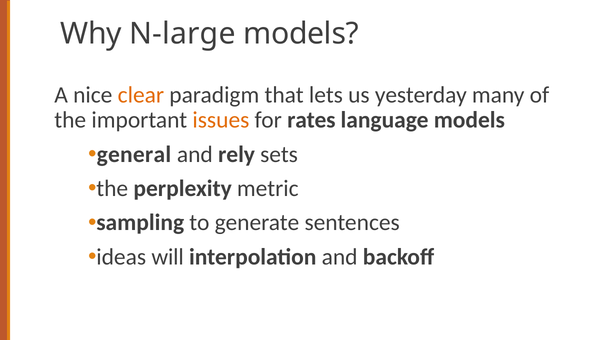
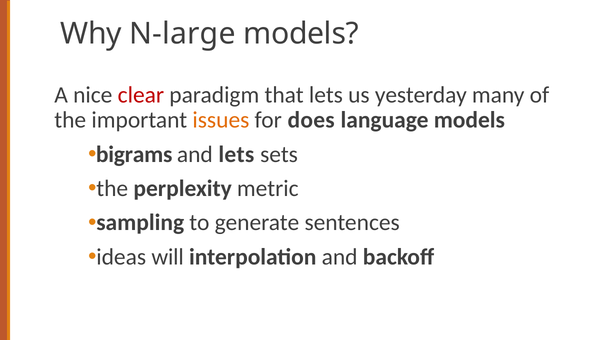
clear colour: orange -> red
rates: rates -> does
general: general -> bigrams
and rely: rely -> lets
